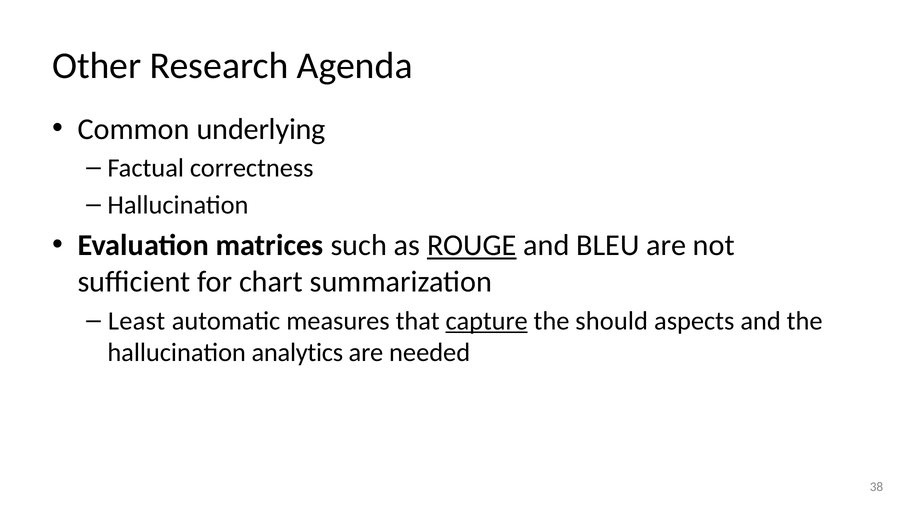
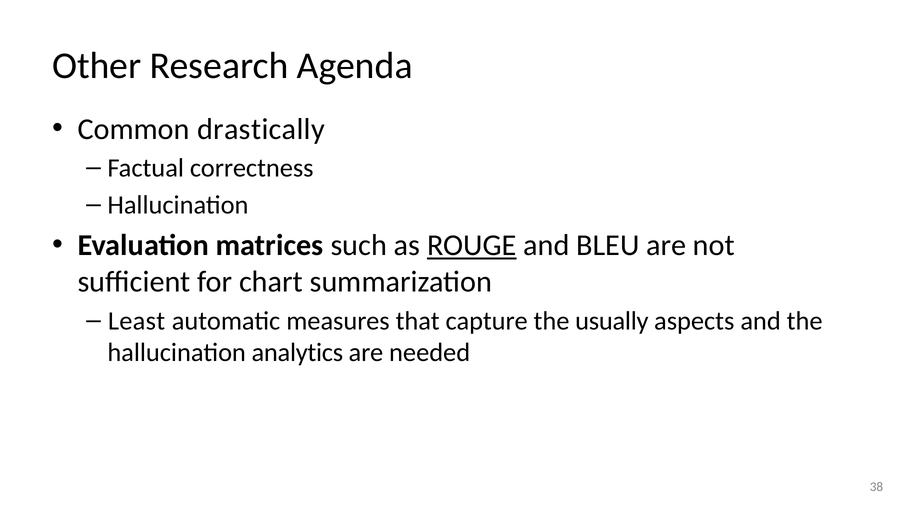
underlying: underlying -> drastically
capture underline: present -> none
should: should -> usually
